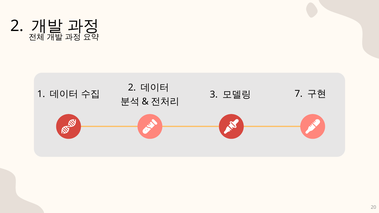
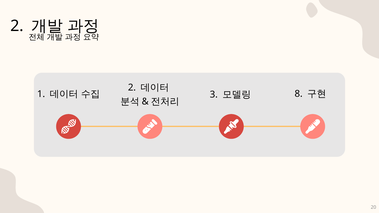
7: 7 -> 8
